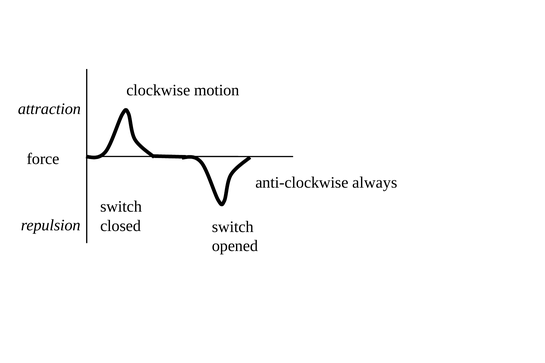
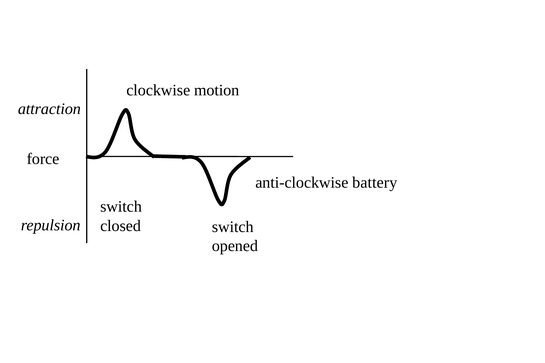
always: always -> battery
